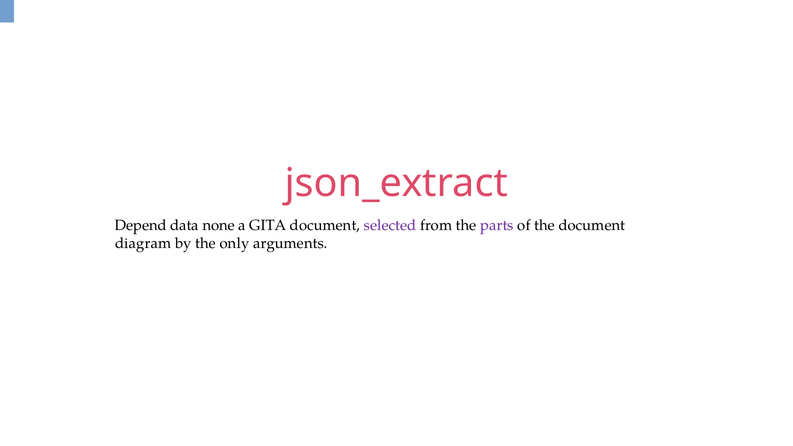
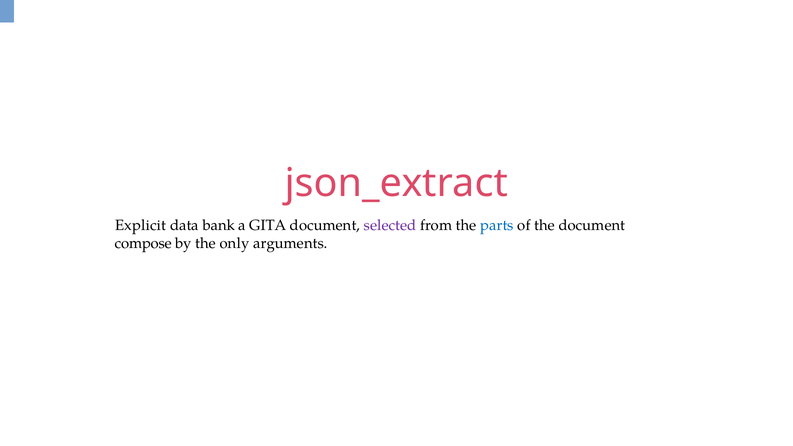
Depend: Depend -> Explicit
none: none -> bank
parts colour: purple -> blue
diagram: diagram -> compose
